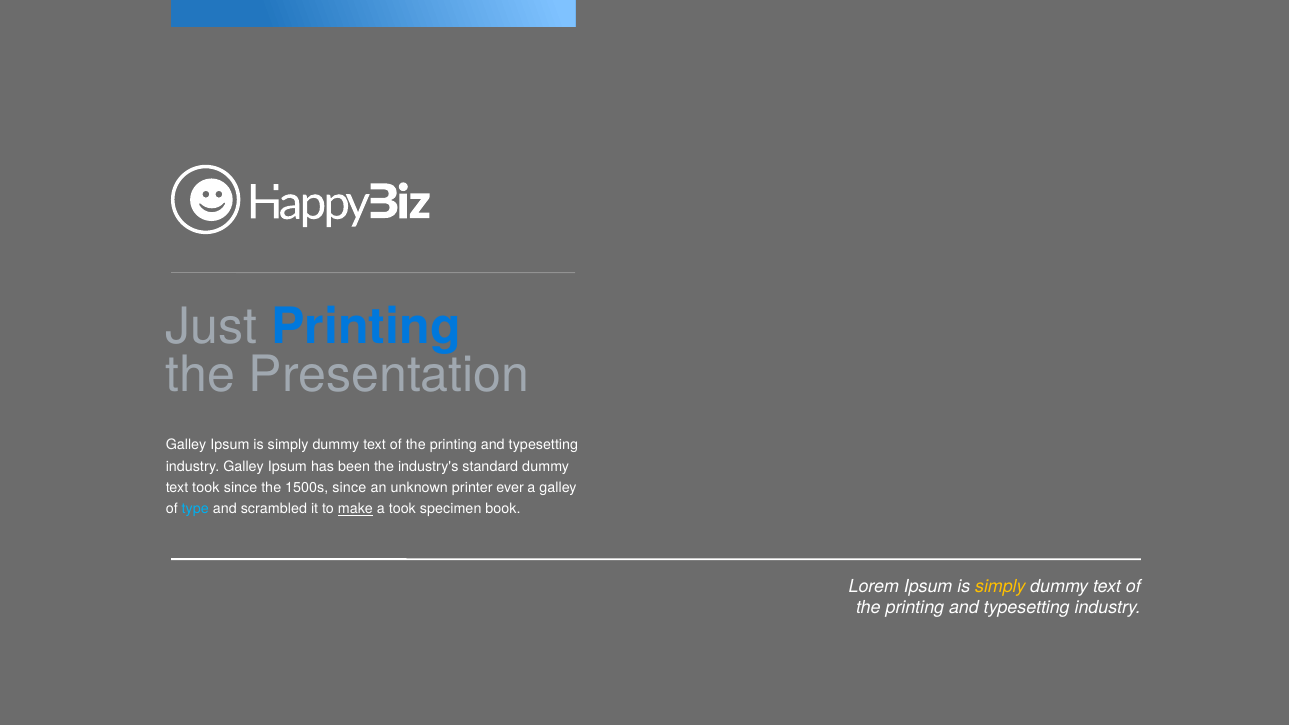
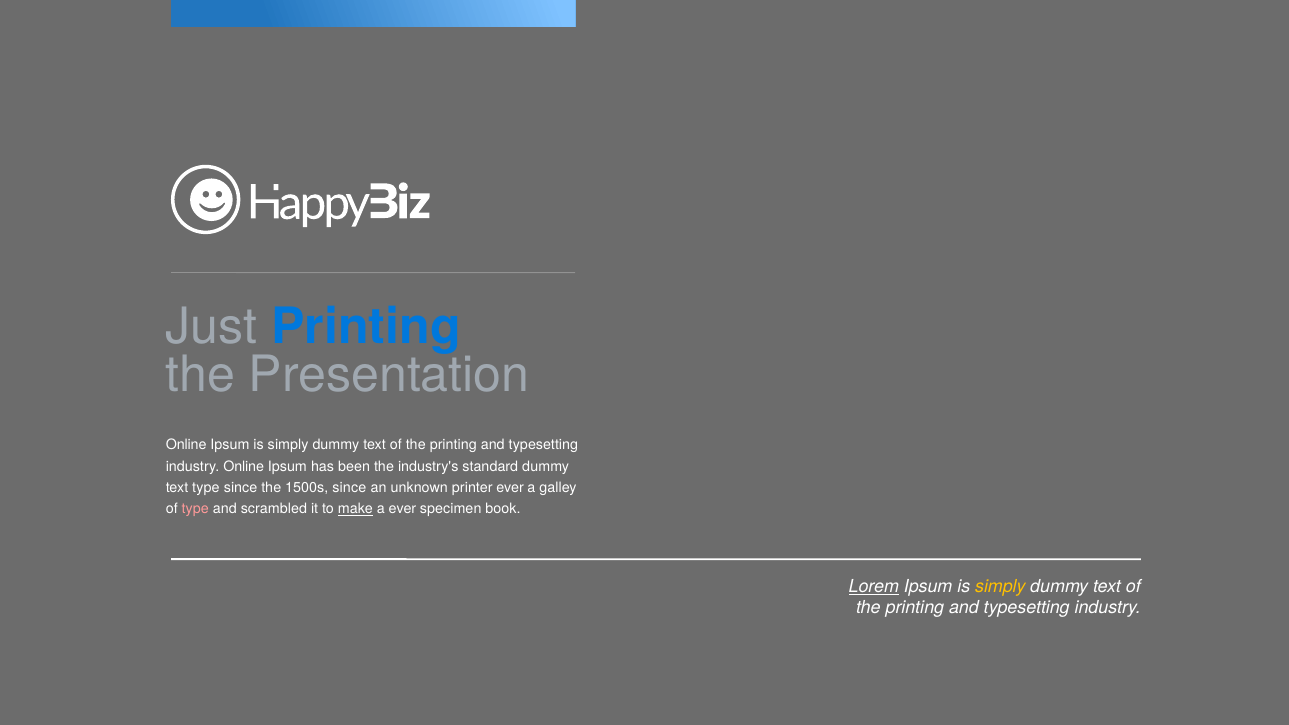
Galley at (186, 445): Galley -> Online
industry Galley: Galley -> Online
text took: took -> type
type at (195, 509) colour: light blue -> pink
a took: took -> ever
Lorem underline: none -> present
